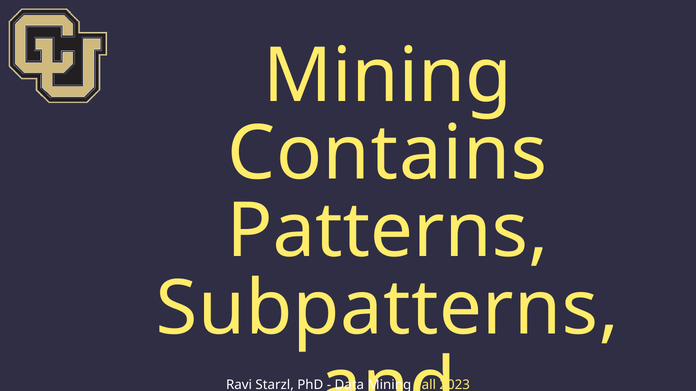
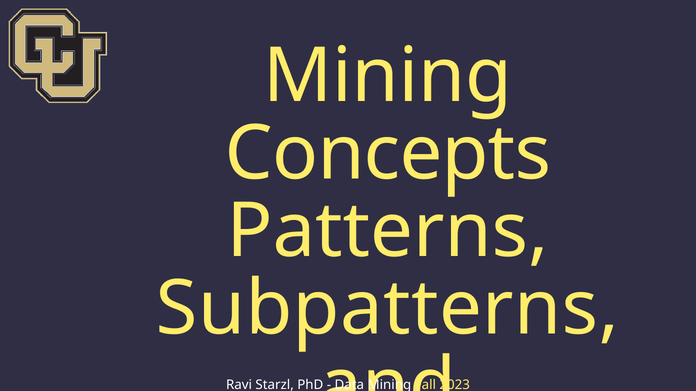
Contains: Contains -> Concepts
